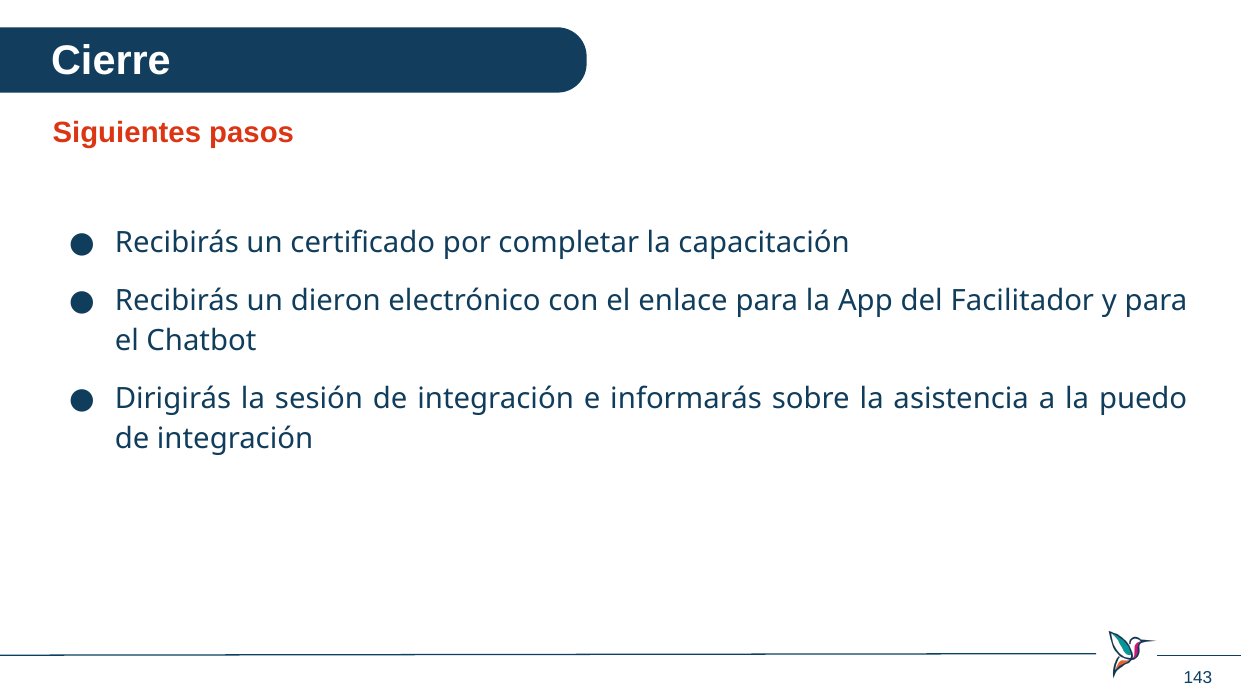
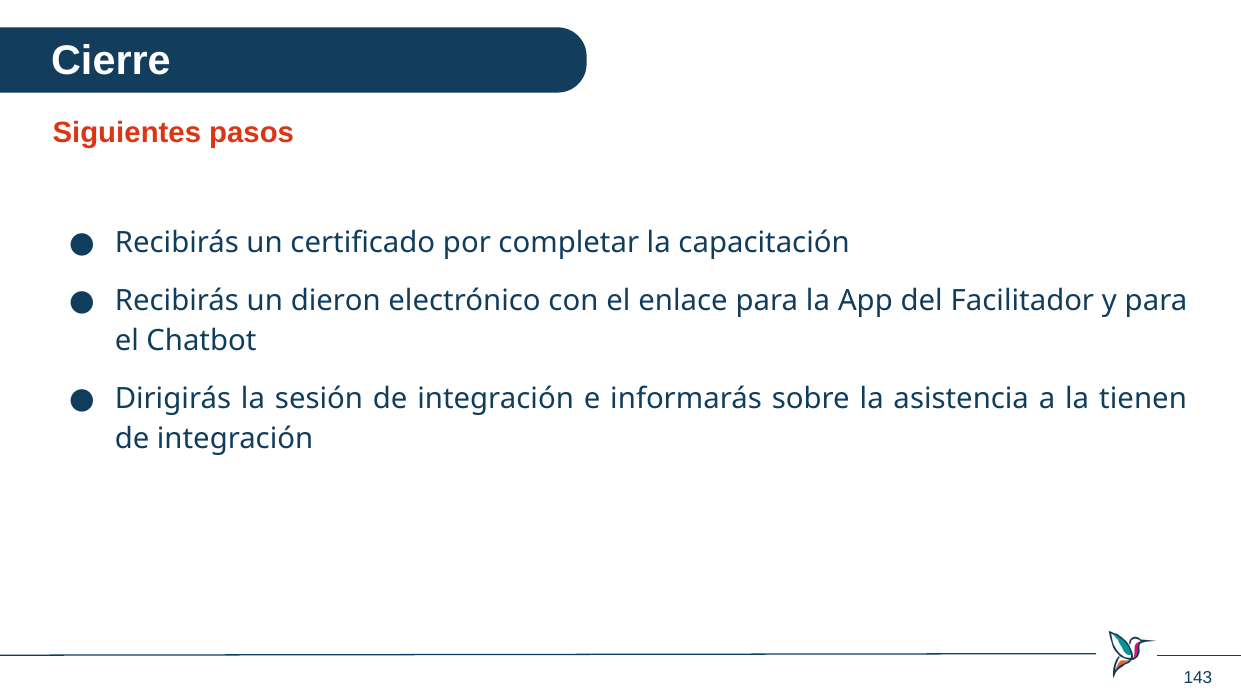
puedo: puedo -> tienen
